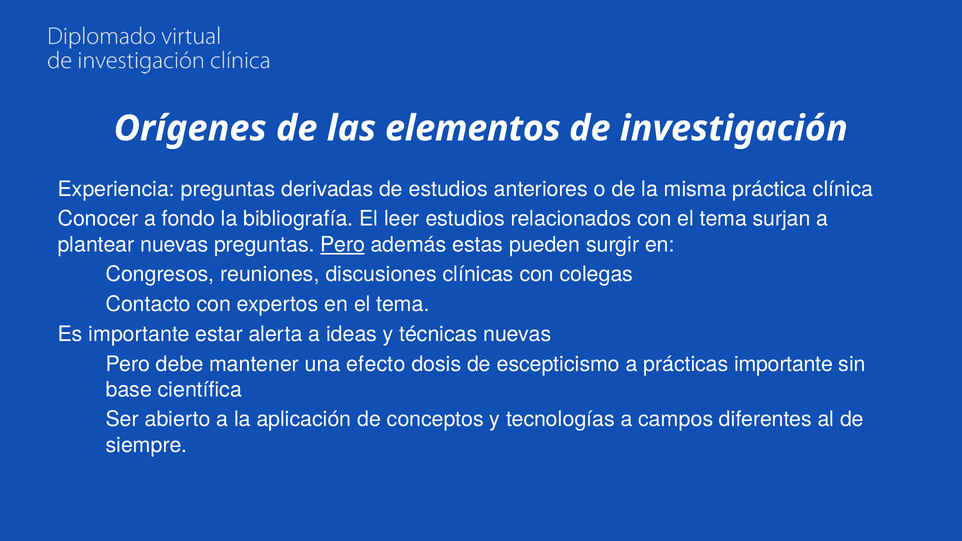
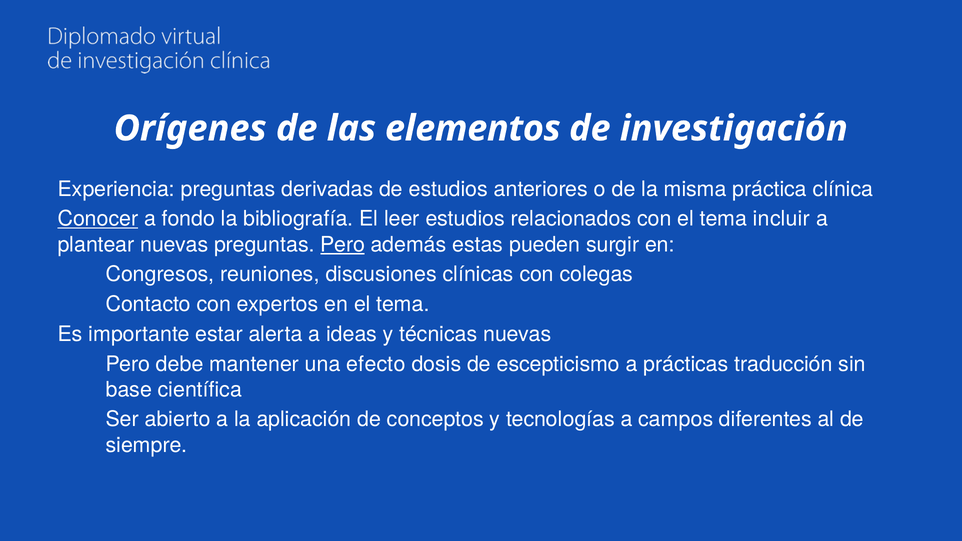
Conocer underline: none -> present
surjan: surjan -> incluir
prácticas importante: importante -> traducción
